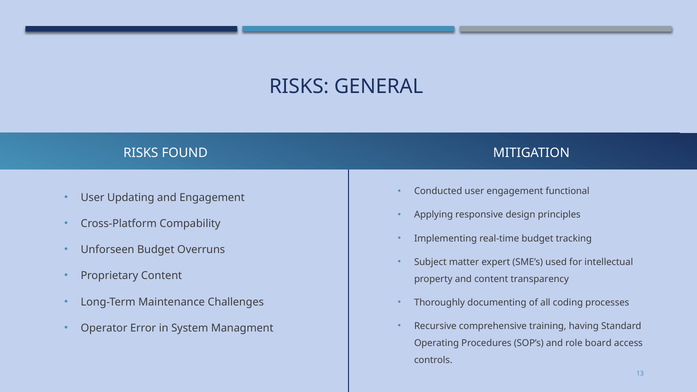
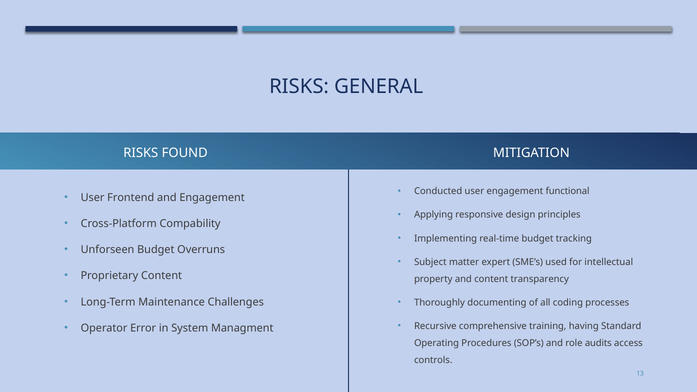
Updating: Updating -> Frontend
board: board -> audits
